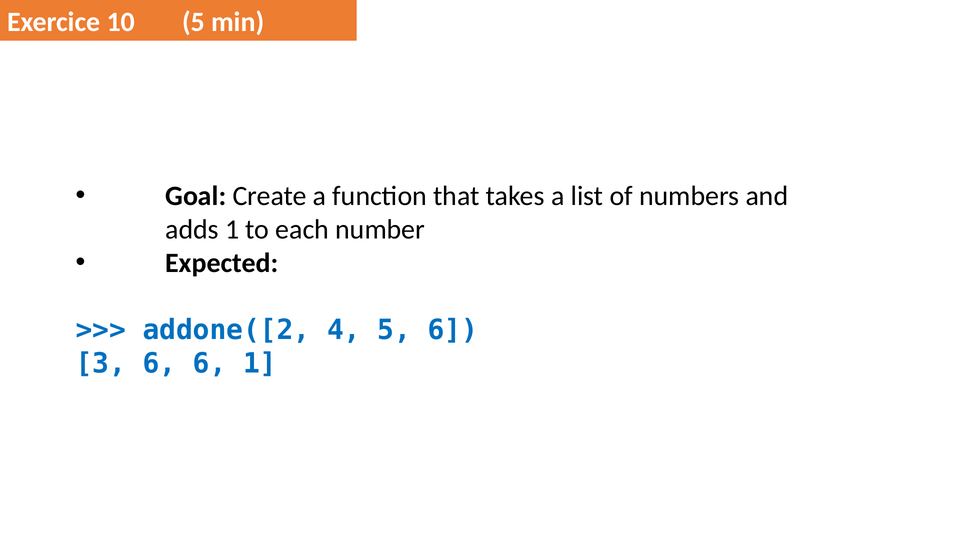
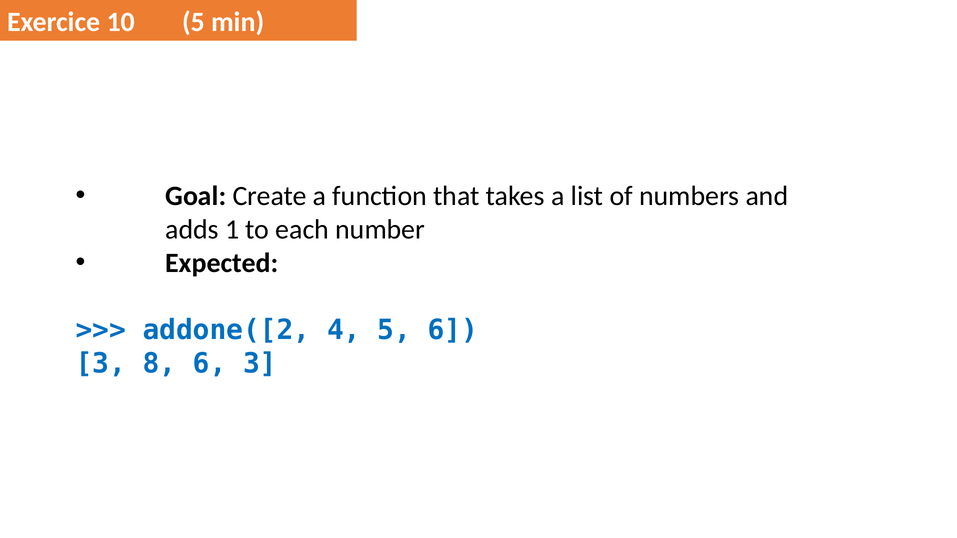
3 6: 6 -> 8
1 at (260, 364): 1 -> 3
